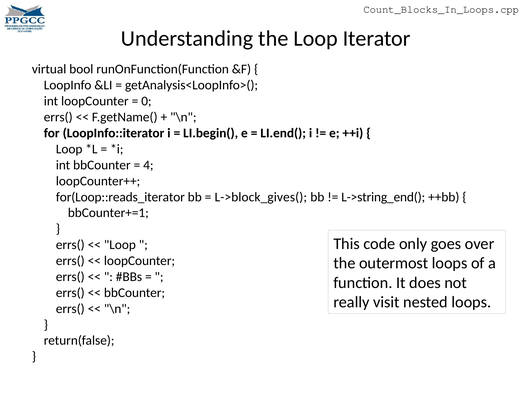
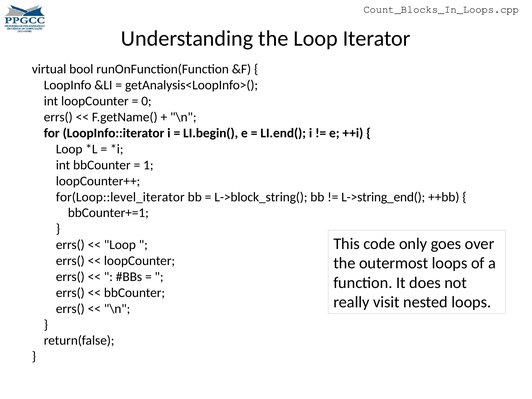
4: 4 -> 1
for(Loop::reads_iterator: for(Loop::reads_iterator -> for(Loop::level_iterator
L->block_gives(: L->block_gives( -> L->block_string(
